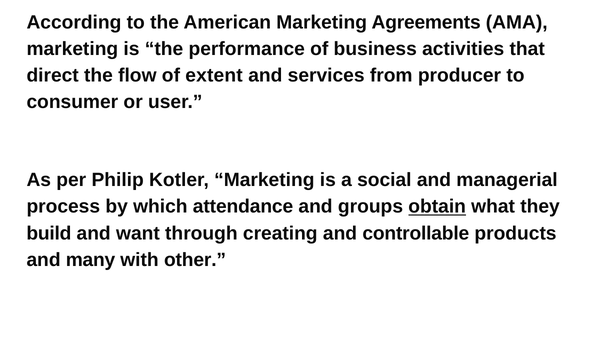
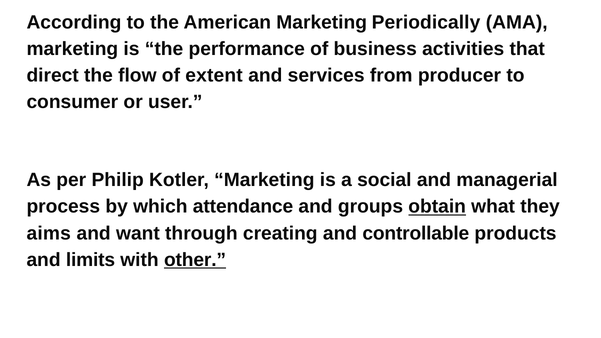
Agreements: Agreements -> Periodically
build: build -> aims
many: many -> limits
other underline: none -> present
